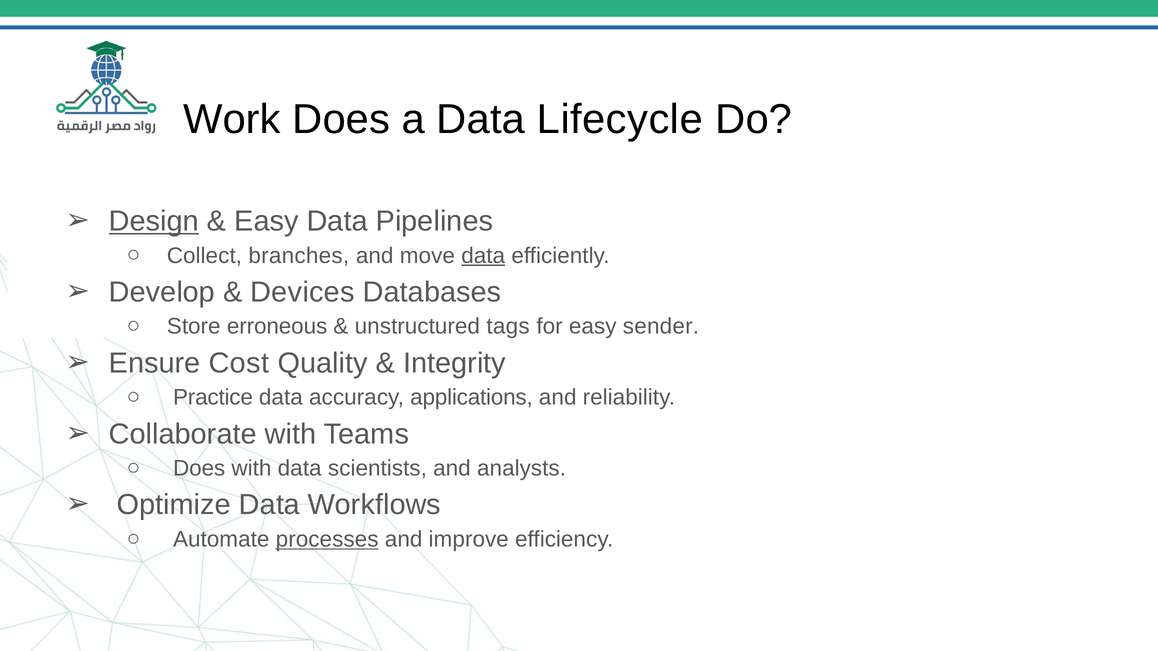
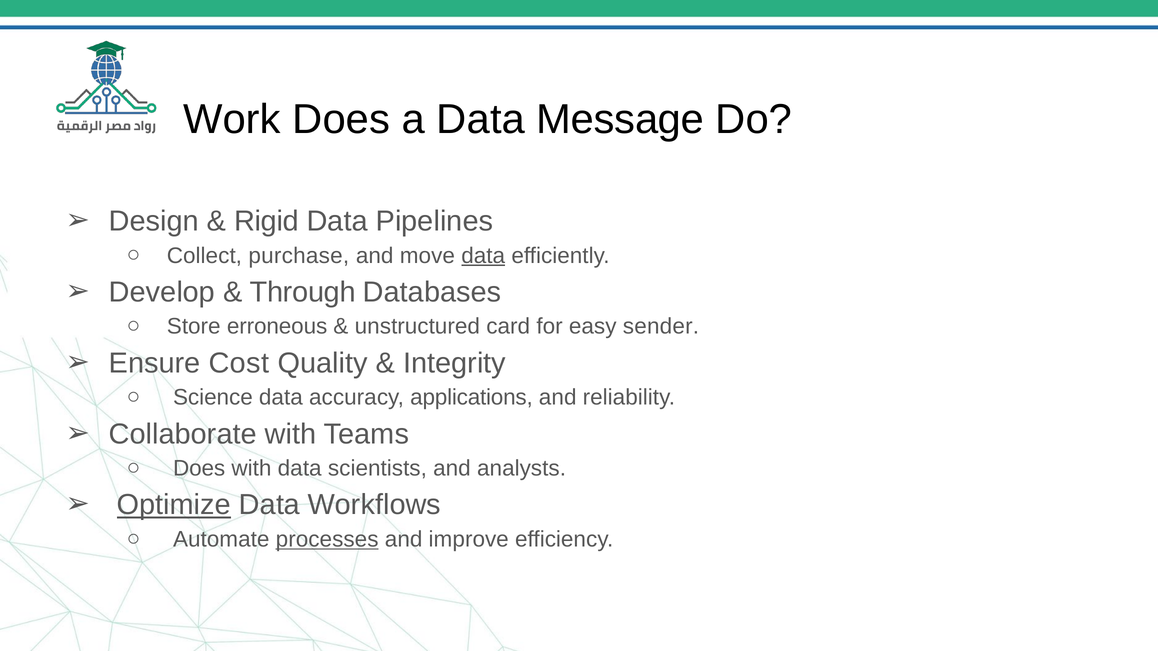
Lifecycle: Lifecycle -> Message
Design underline: present -> none
Easy at (266, 221): Easy -> Rigid
branches: branches -> purchase
Devices: Devices -> Through
tags: tags -> card
Practice: Practice -> Science
Optimize underline: none -> present
